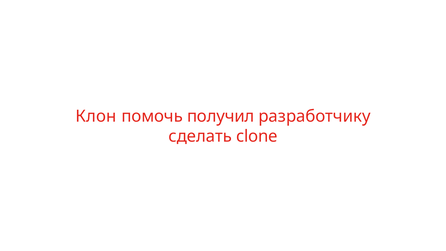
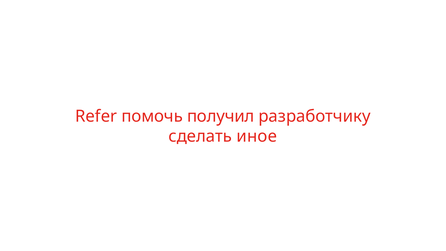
Клон: Клон -> Refer
clone: clone -> иное
